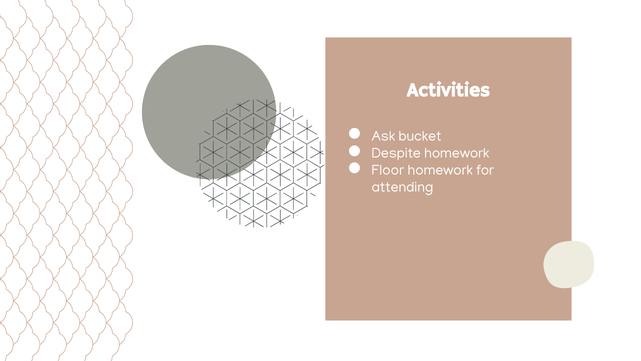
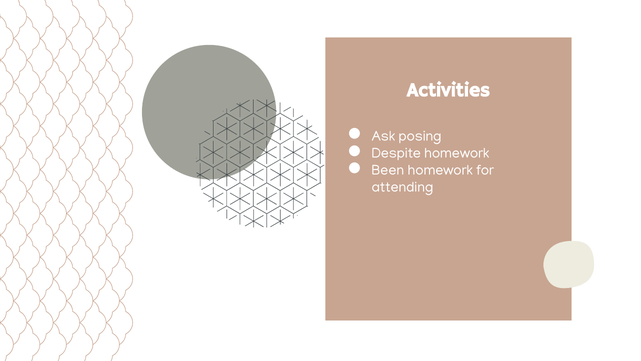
bucket: bucket -> posing
Floor: Floor -> Been
